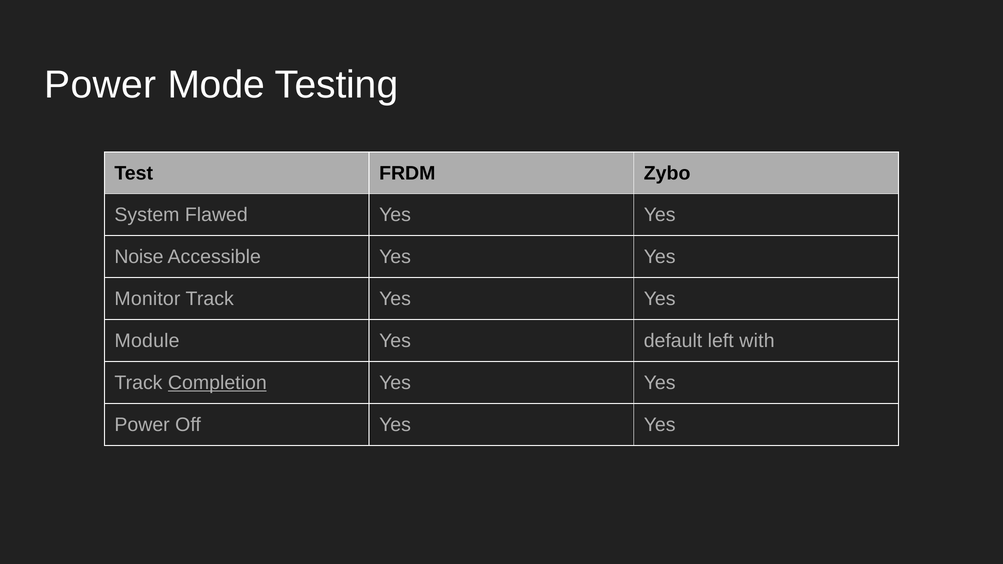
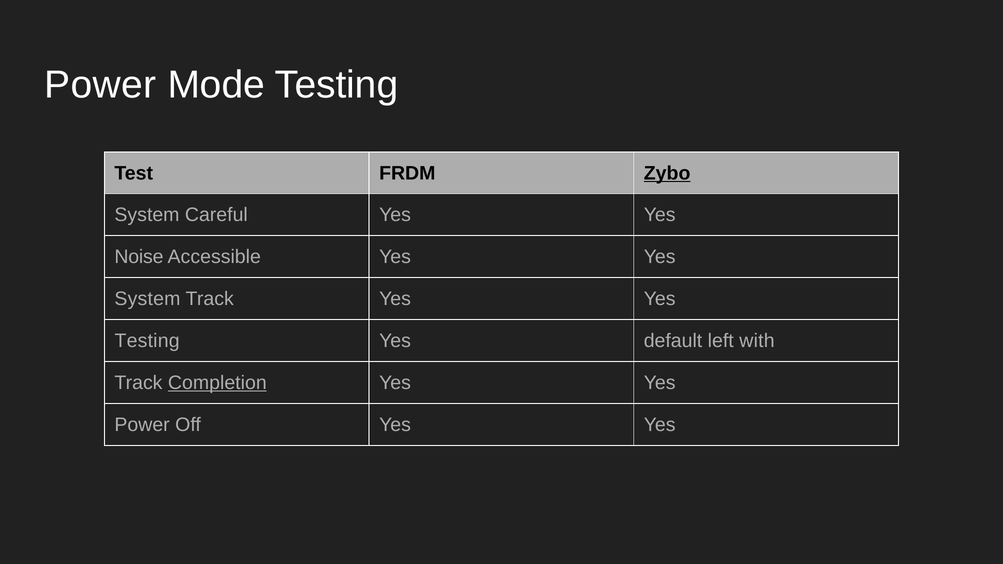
Zybo underline: none -> present
Flawed: Flawed -> Careful
Monitor at (147, 299): Monitor -> System
Module at (147, 341): Module -> Testing
